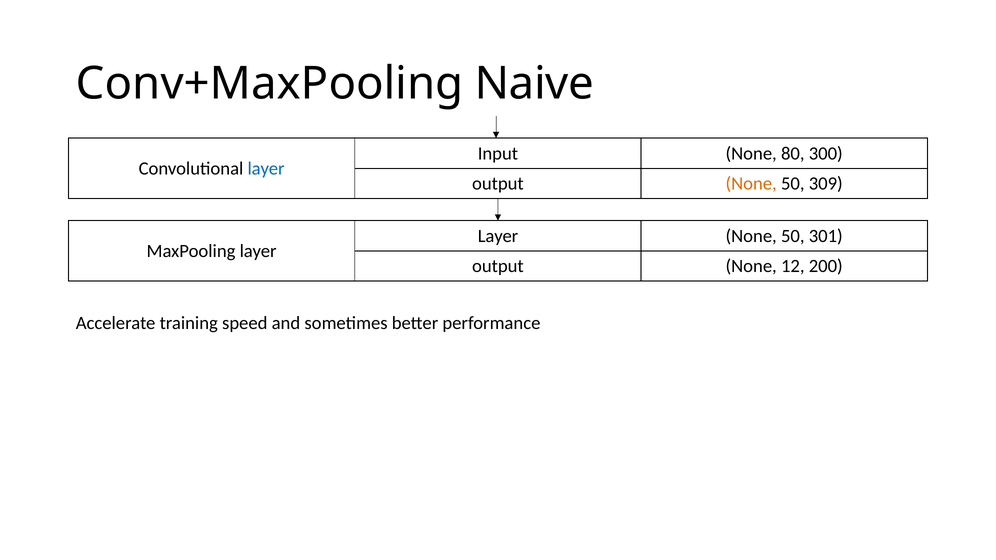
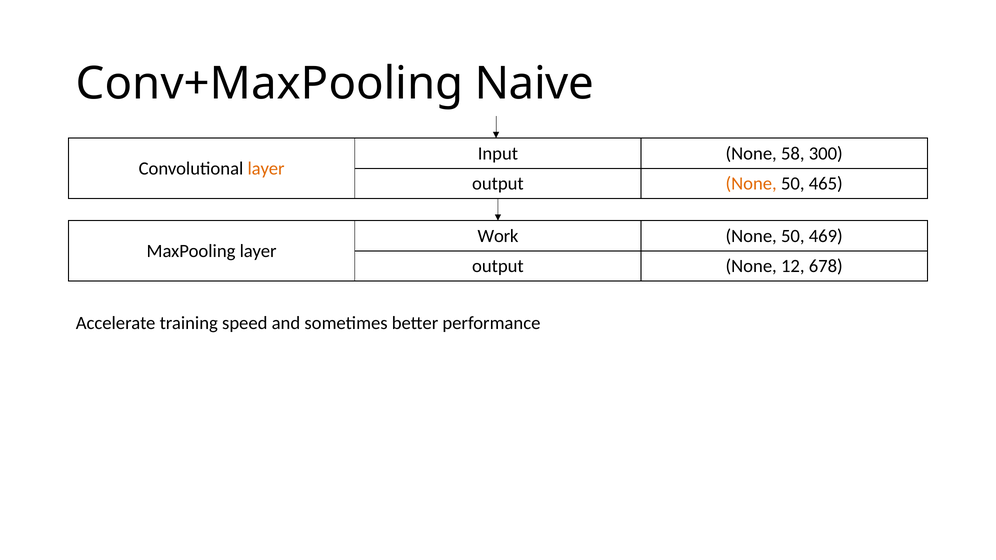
80: 80 -> 58
layer at (266, 169) colour: blue -> orange
309: 309 -> 465
Layer at (498, 236): Layer -> Work
301: 301 -> 469
200: 200 -> 678
